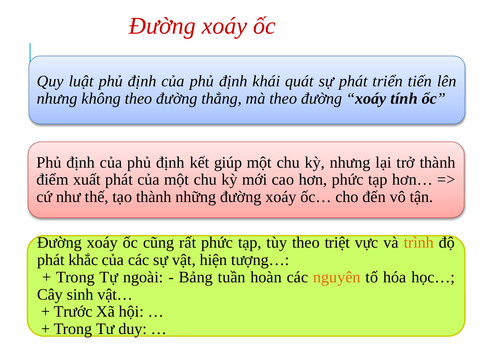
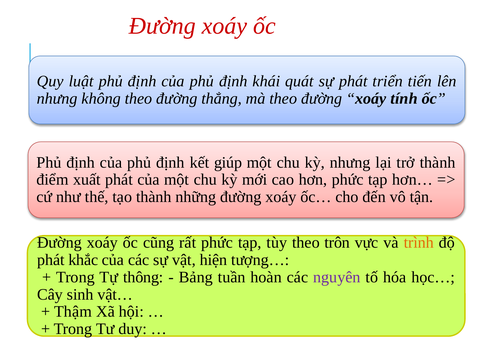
triệt: triệt -> trôn
ngoài: ngoài -> thông
nguyên colour: orange -> purple
Trước: Trước -> Thậm
